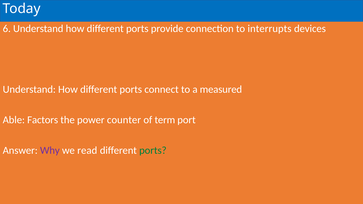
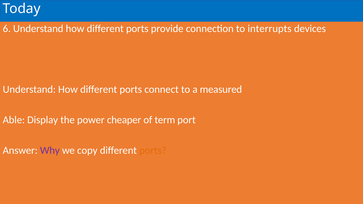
Factors: Factors -> Display
counter: counter -> cheaper
read: read -> copy
ports at (153, 150) colour: green -> orange
